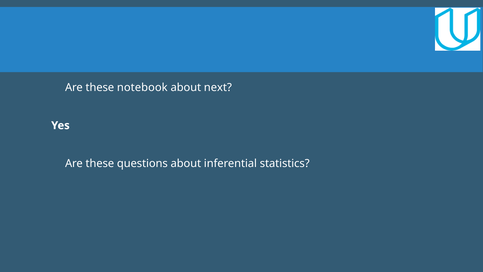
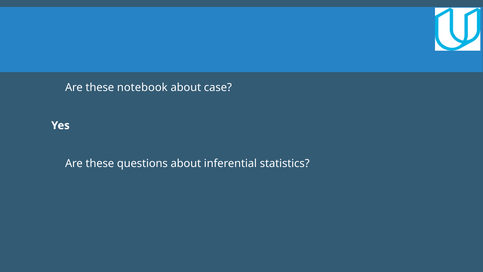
next: next -> case
